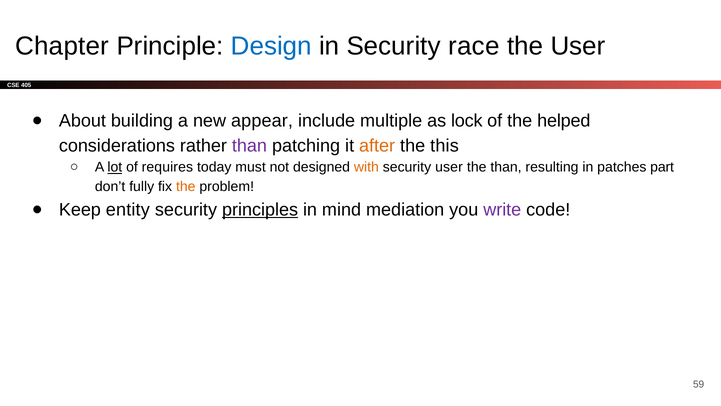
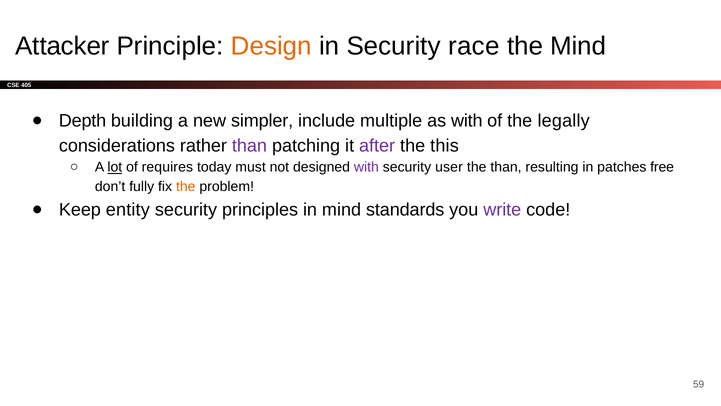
Chapter: Chapter -> Attacker
Design colour: blue -> orange
the User: User -> Mind
About: About -> Depth
appear: appear -> simpler
as lock: lock -> with
helped: helped -> legally
after colour: orange -> purple
with at (366, 167) colour: orange -> purple
part: part -> free
principles underline: present -> none
mediation: mediation -> standards
